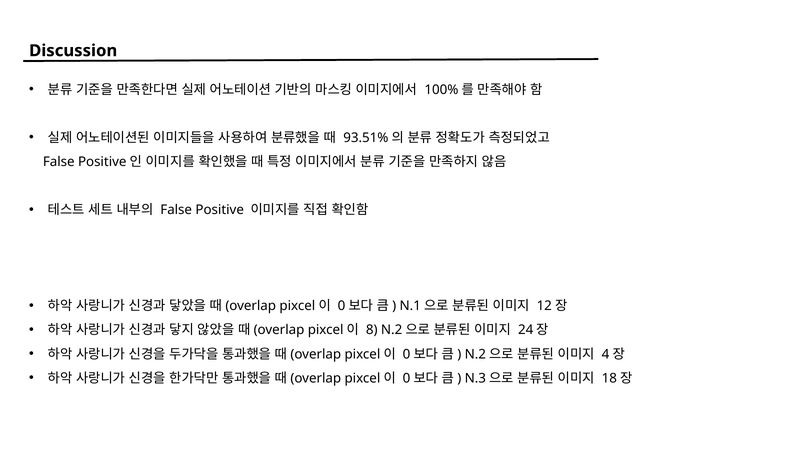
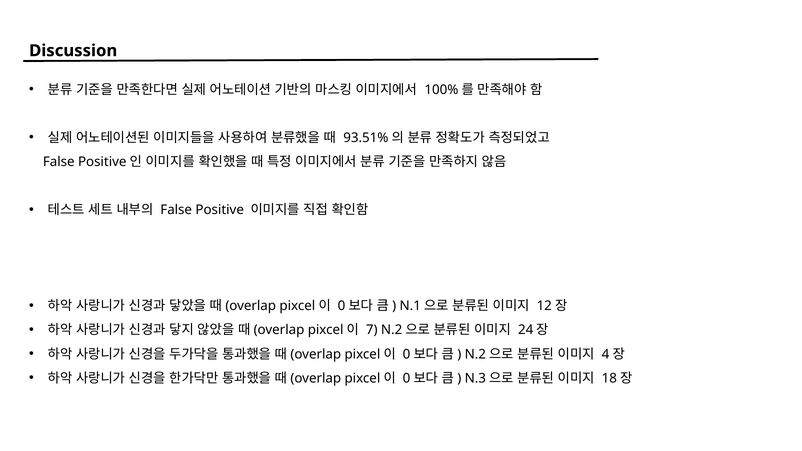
8: 8 -> 7
